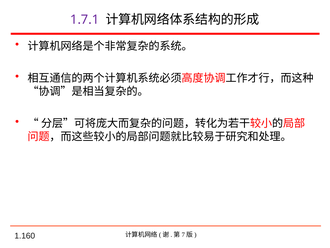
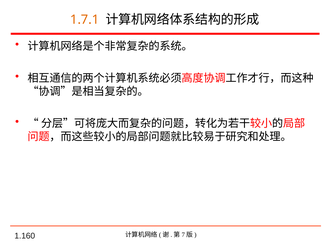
1.7.1 colour: purple -> orange
